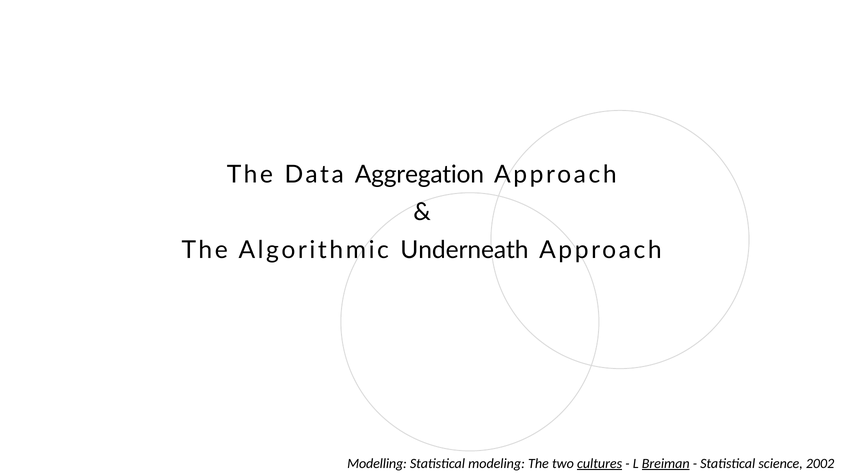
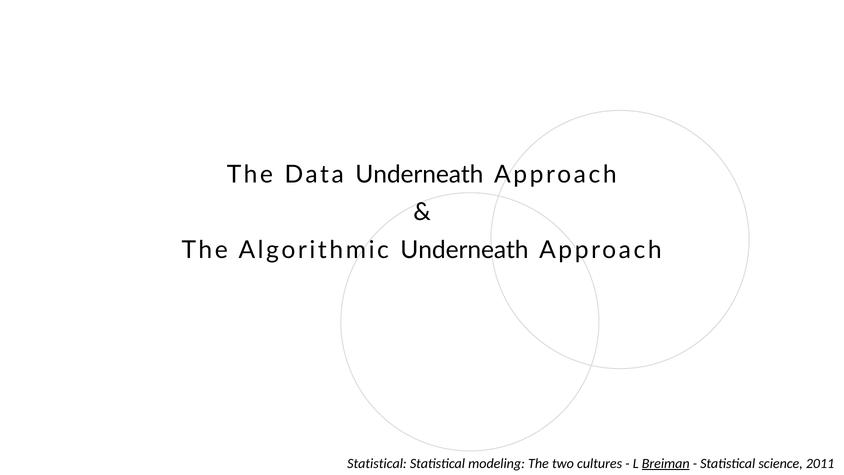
Data Aggregation: Aggregation -> Underneath
Modelling at (377, 463): Modelling -> Statistical
cultures underline: present -> none
2002: 2002 -> 2011
